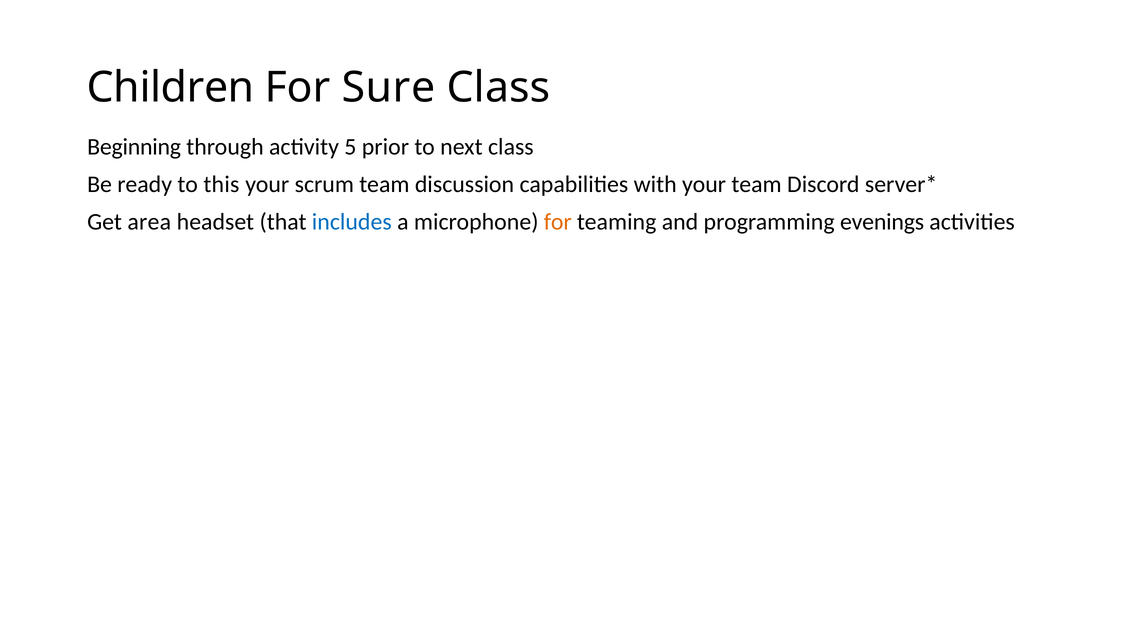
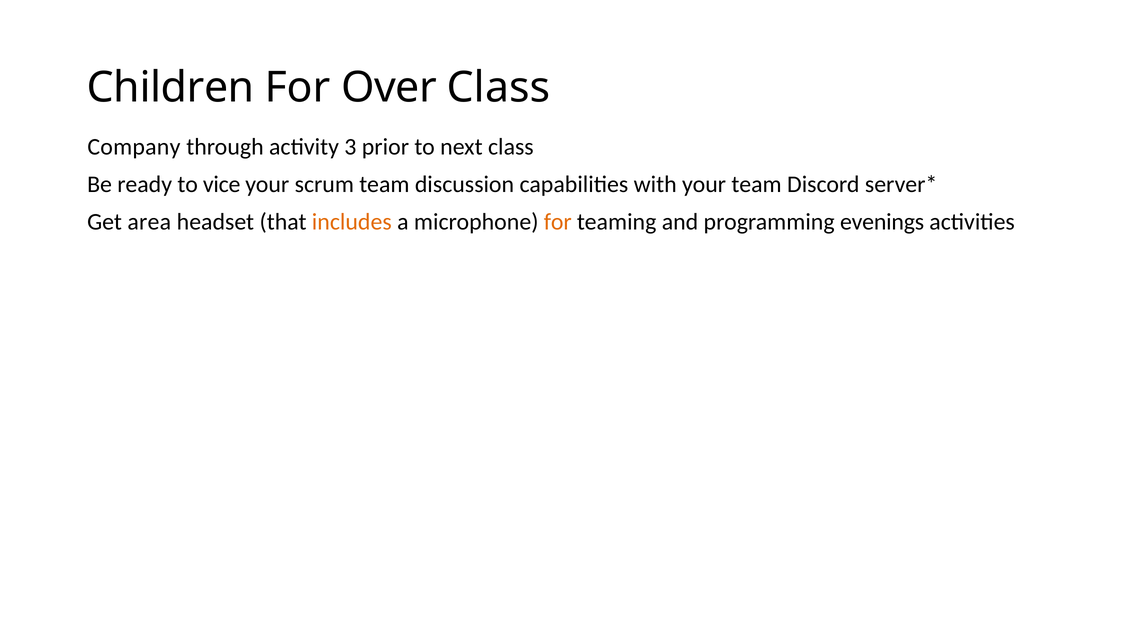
Sure: Sure -> Over
Beginning: Beginning -> Company
5: 5 -> 3
this: this -> vice
includes colour: blue -> orange
